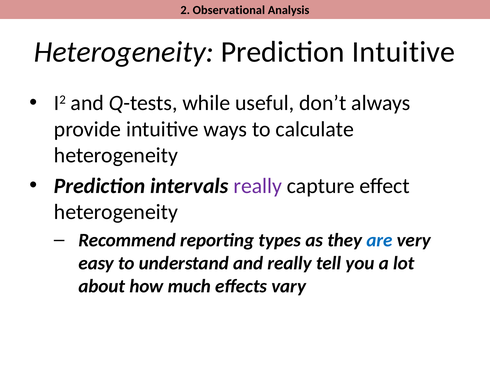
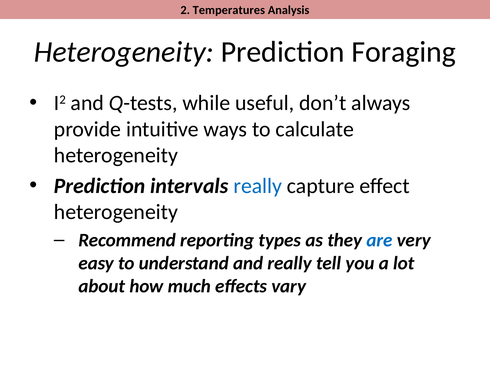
Observational: Observational -> Temperatures
Prediction Intuitive: Intuitive -> Foraging
really at (258, 186) colour: purple -> blue
